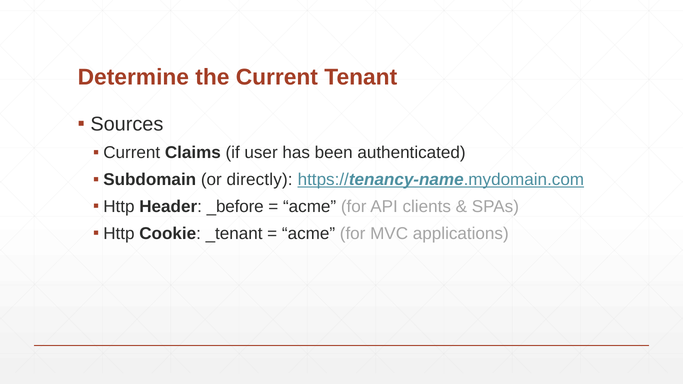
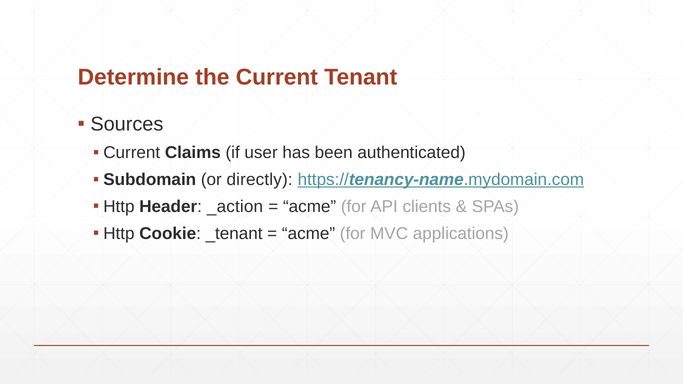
_before: _before -> _action
